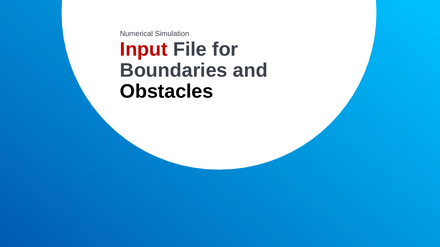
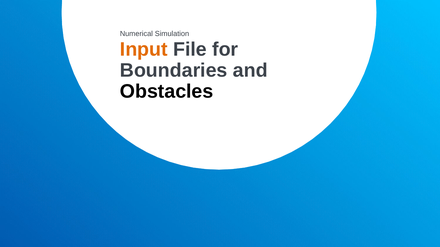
Input colour: red -> orange
